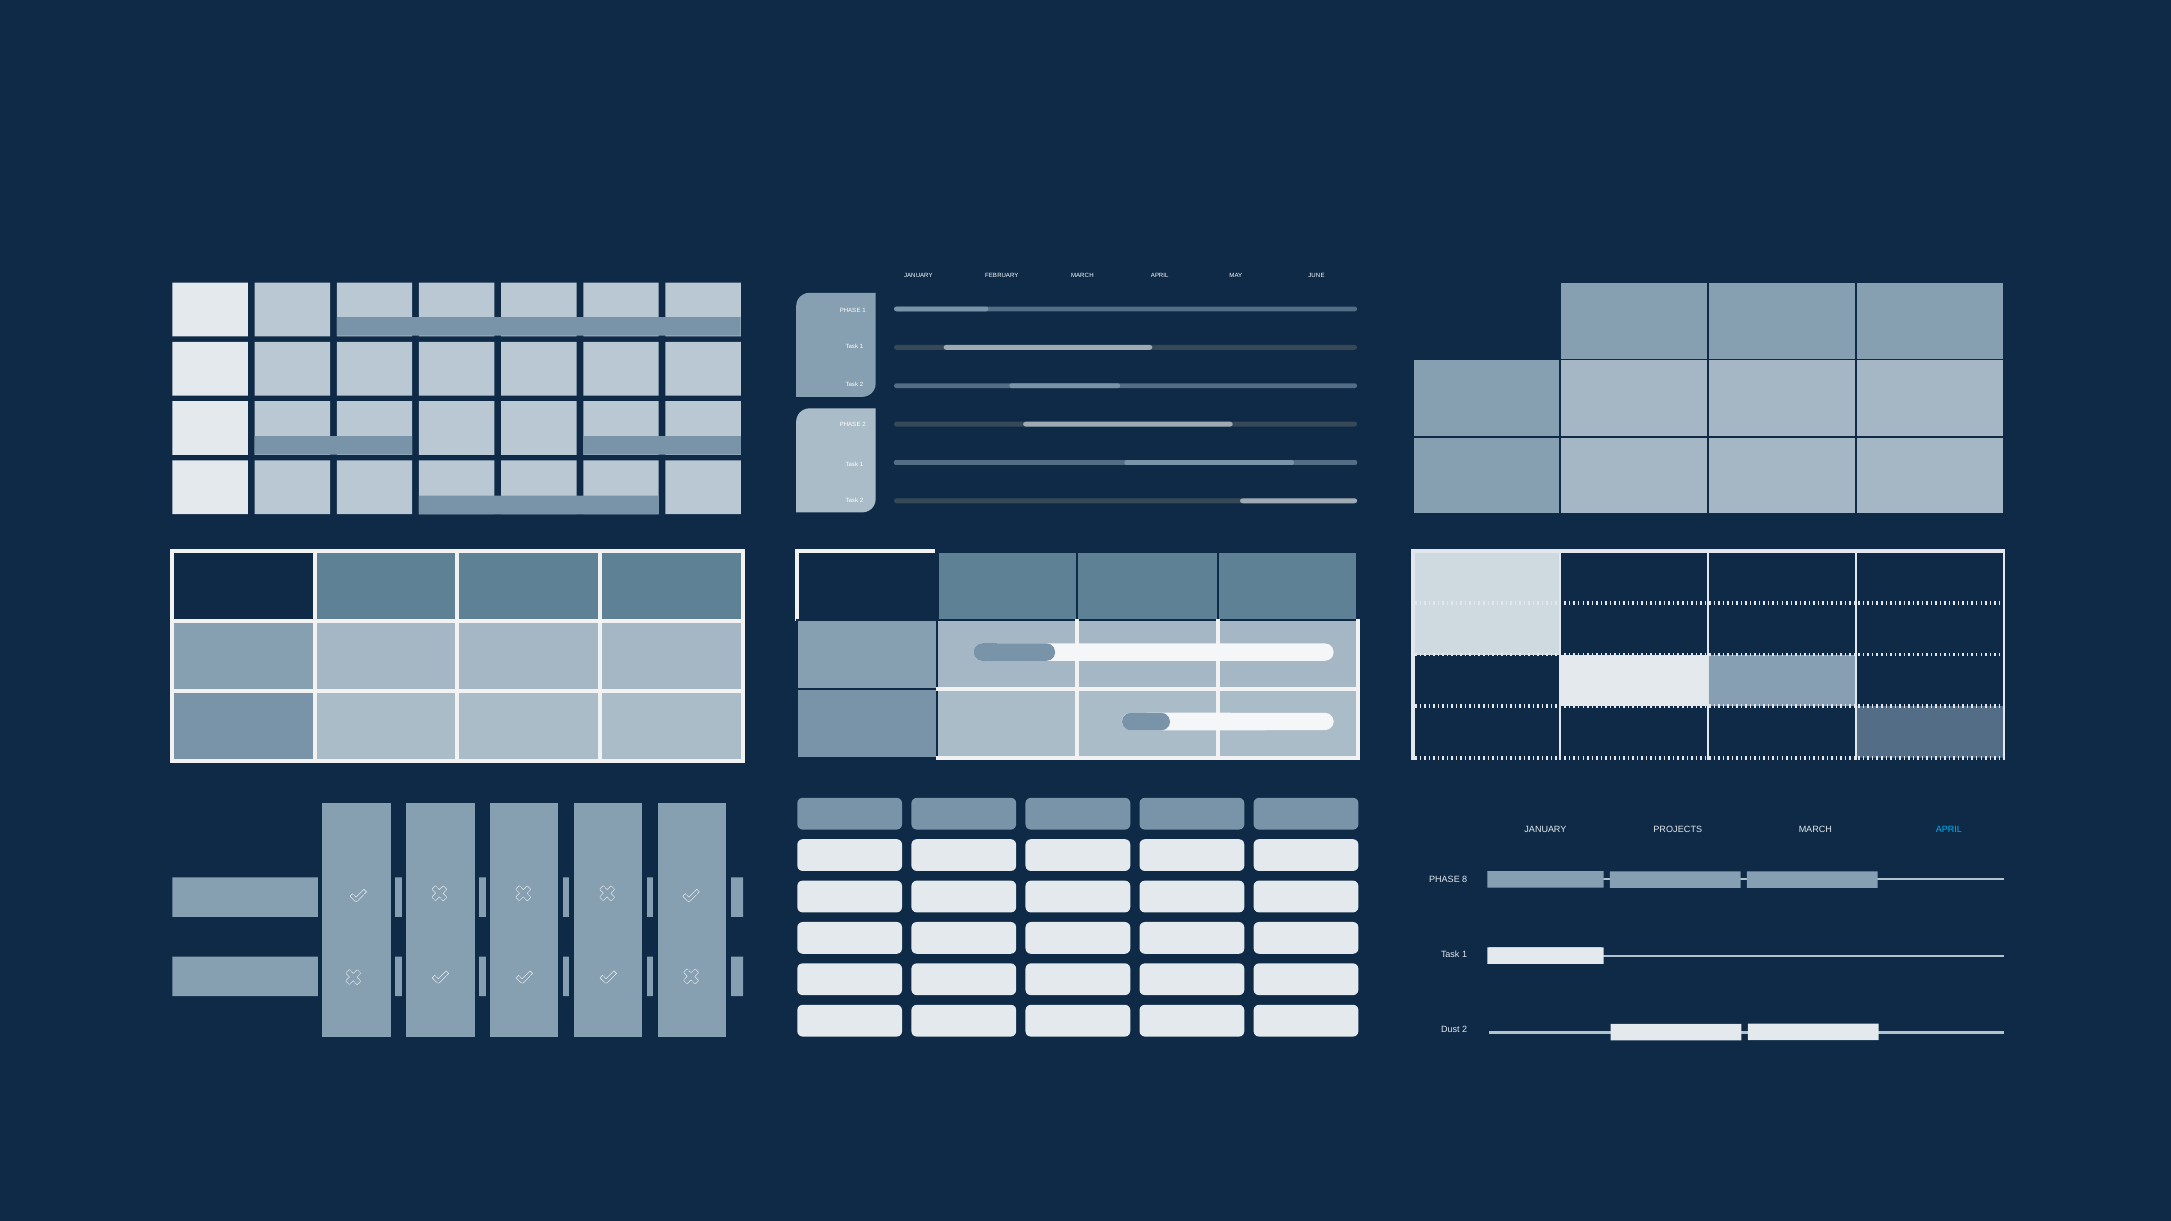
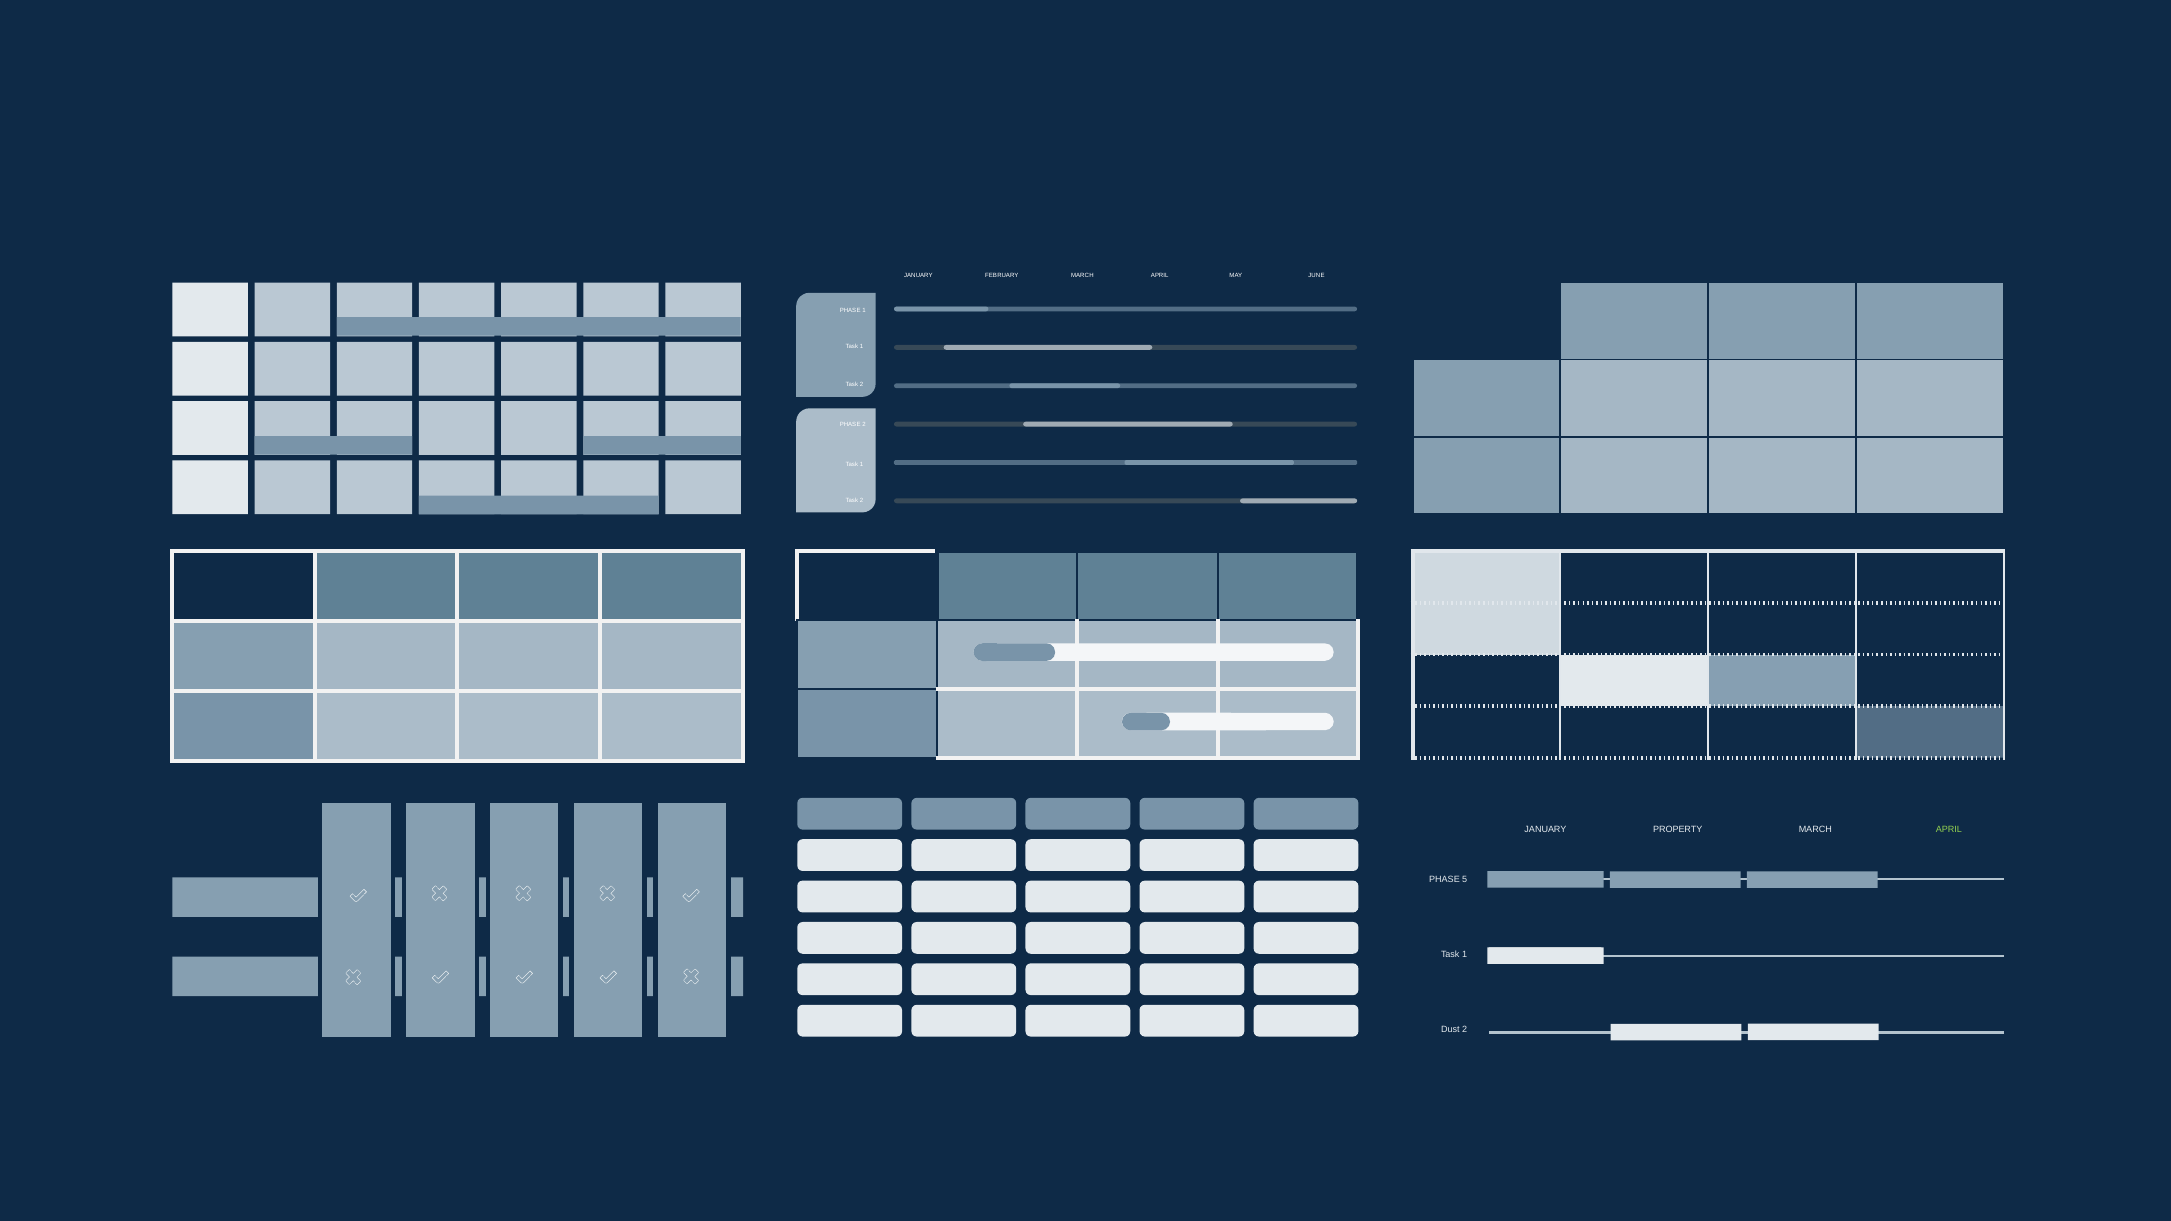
PROJECTS: PROJECTS -> PROPERTY
APRIL at (1949, 830) colour: light blue -> light green
8: 8 -> 5
